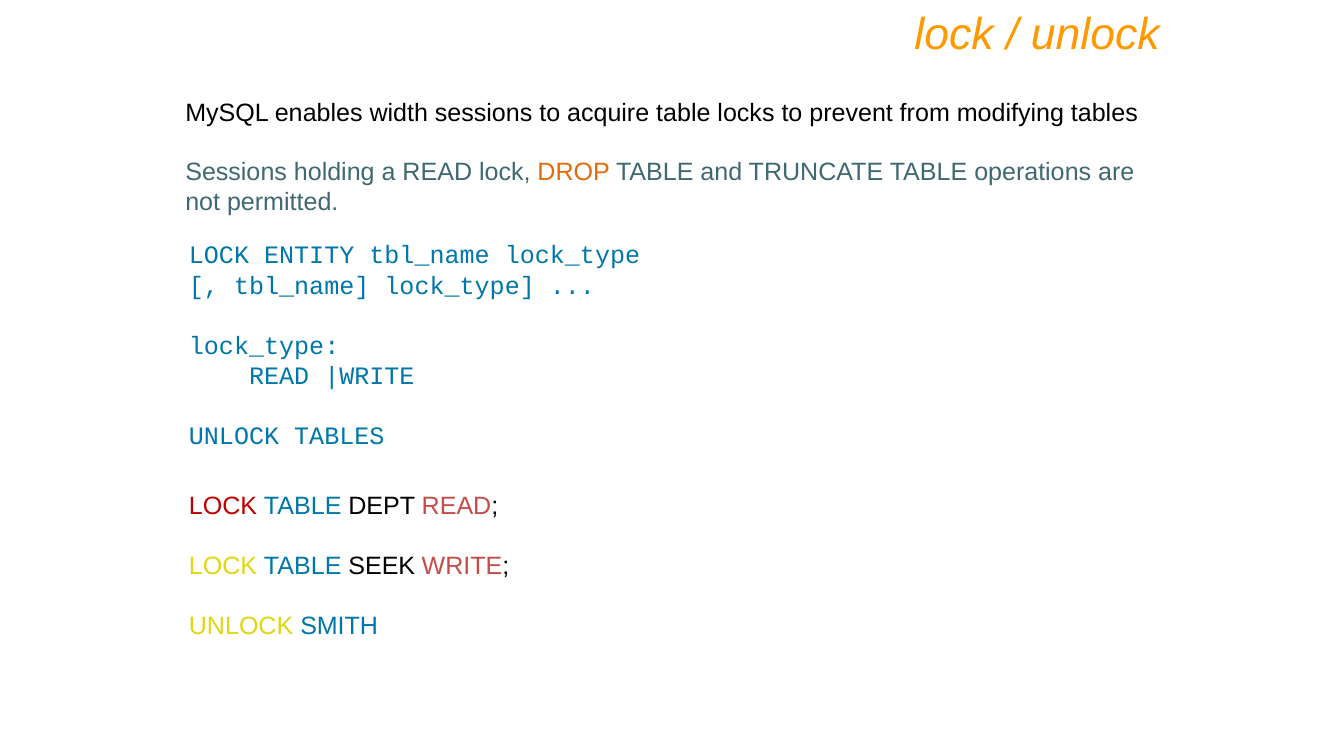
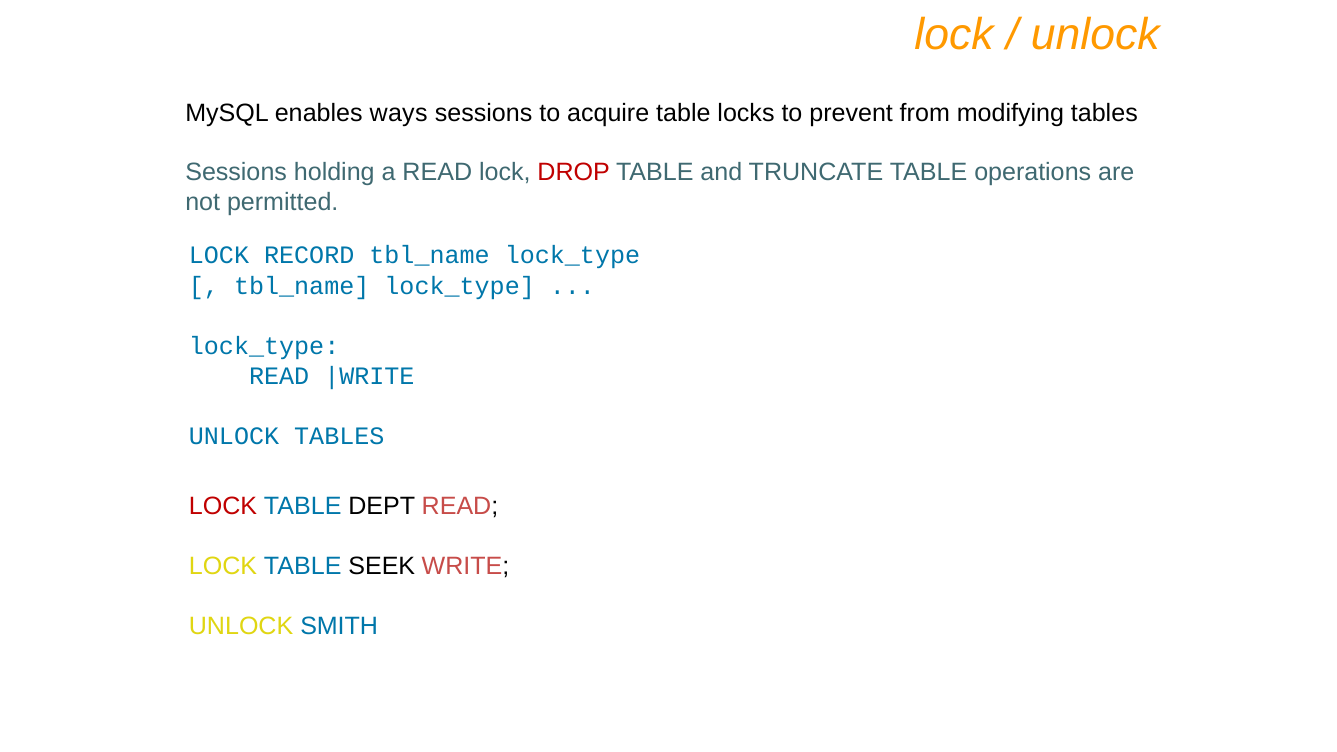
width: width -> ways
DROP colour: orange -> red
ENTITY: ENTITY -> RECORD
